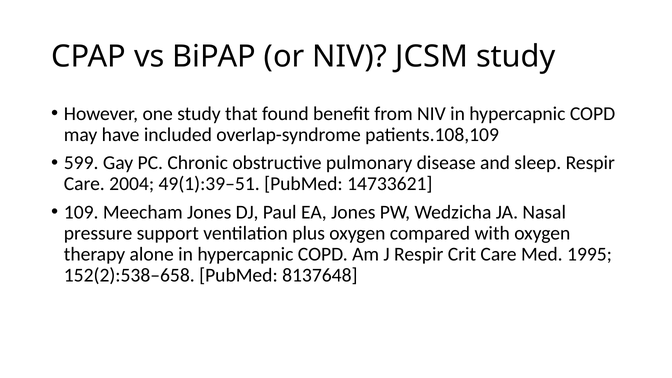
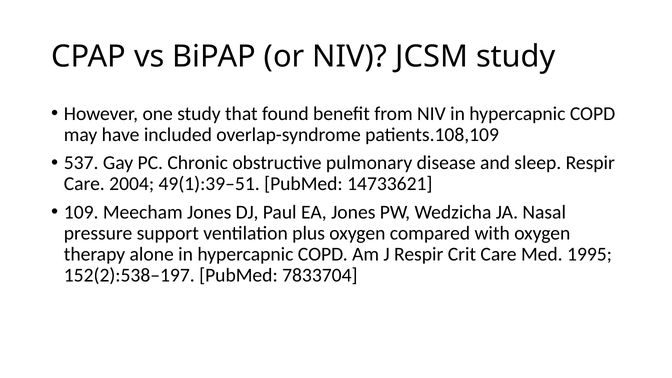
599: 599 -> 537
152(2):538–658: 152(2):538–658 -> 152(2):538–197
8137648: 8137648 -> 7833704
